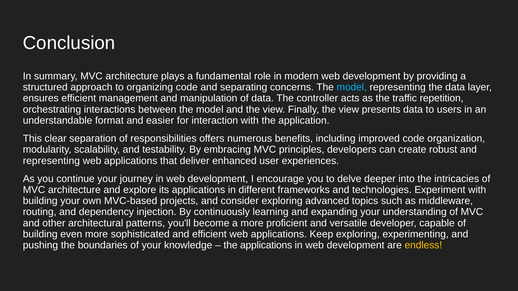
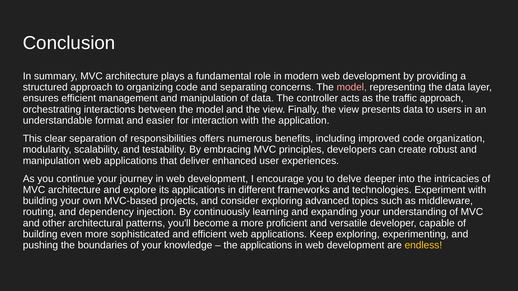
model at (352, 87) colour: light blue -> pink
traffic repetition: repetition -> approach
representing at (51, 161): representing -> manipulation
